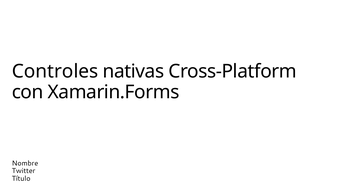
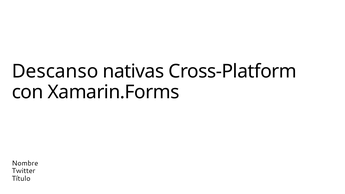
Controles: Controles -> Descanso
